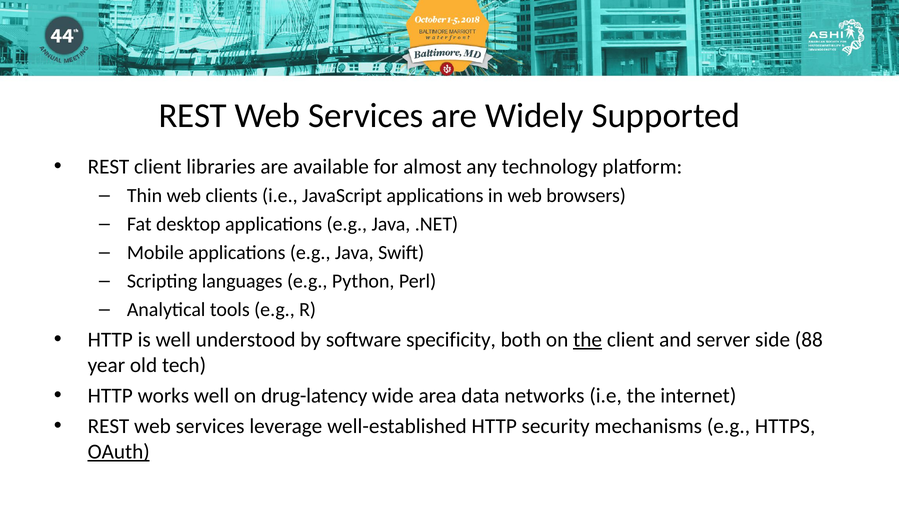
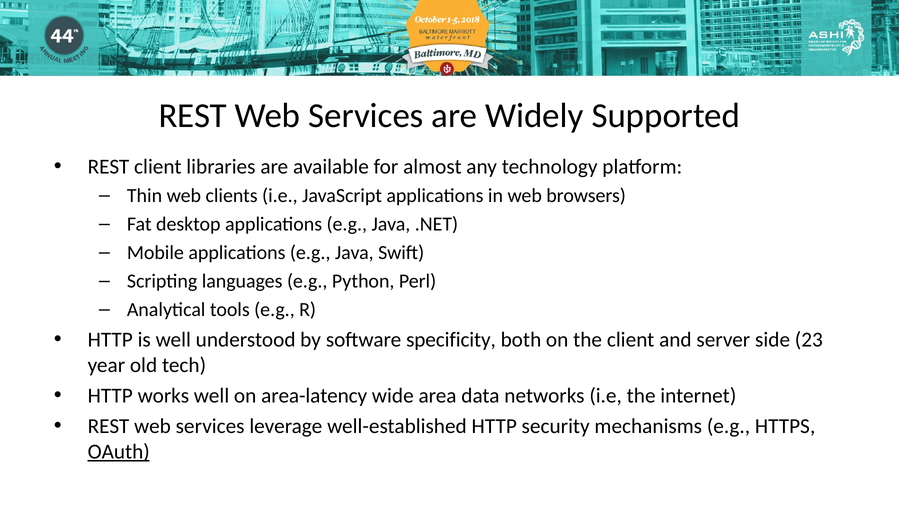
the at (588, 339) underline: present -> none
88: 88 -> 23
drug-latency: drug-latency -> area-latency
